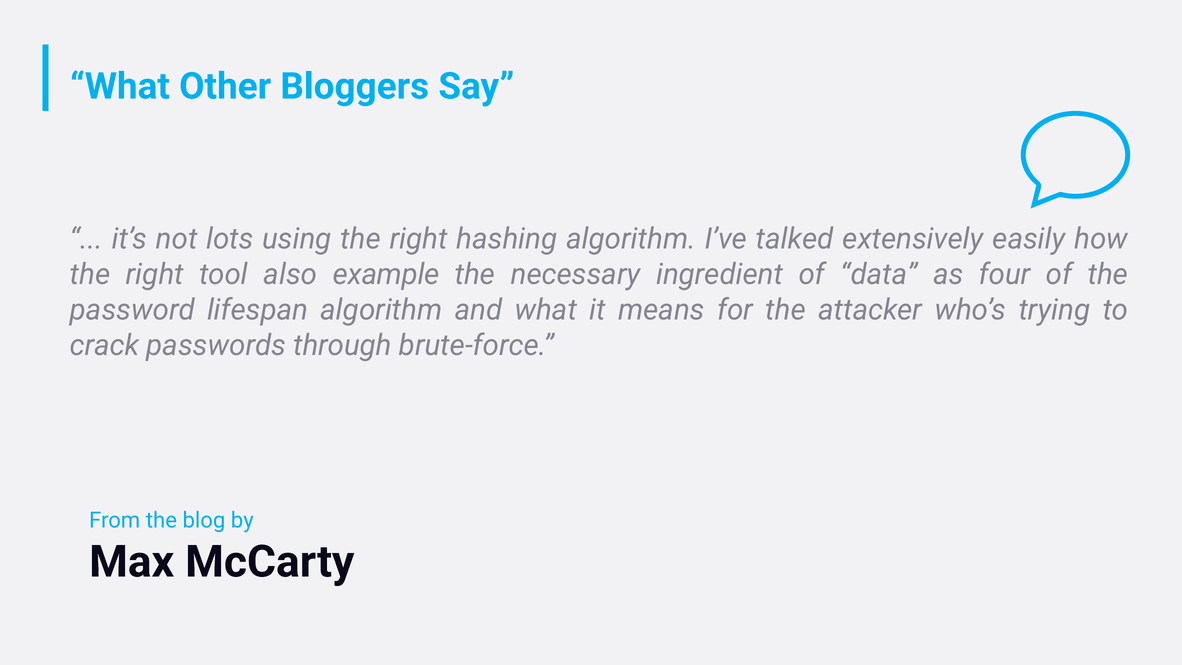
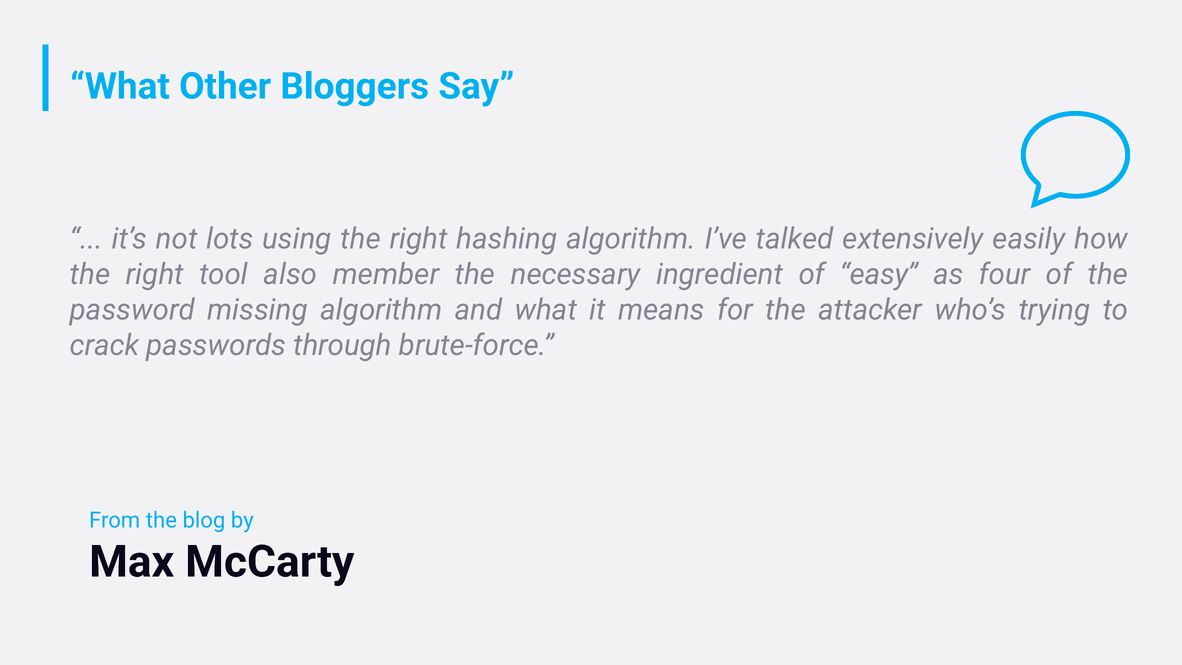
example: example -> member
data: data -> easy
lifespan: lifespan -> missing
